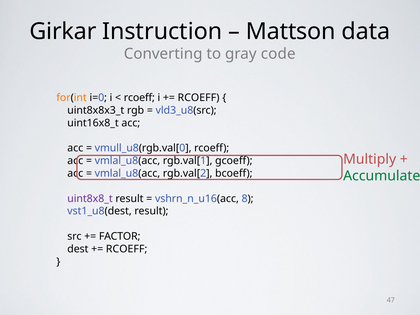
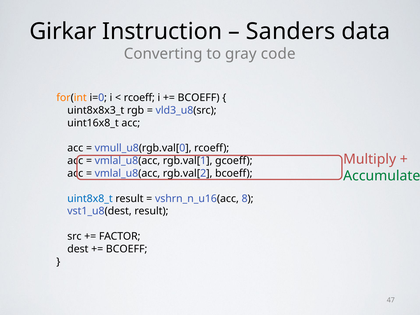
Mattson: Mattson -> Sanders
RCOEFF at (199, 98): RCOEFF -> BCOEFF
uint8x8_t colour: purple -> blue
RCOEFF at (127, 249): RCOEFF -> BCOEFF
